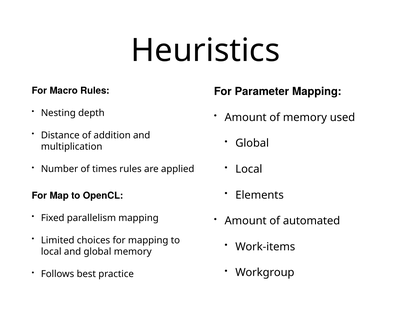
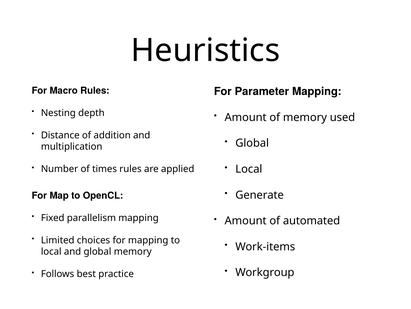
Elements: Elements -> Generate
